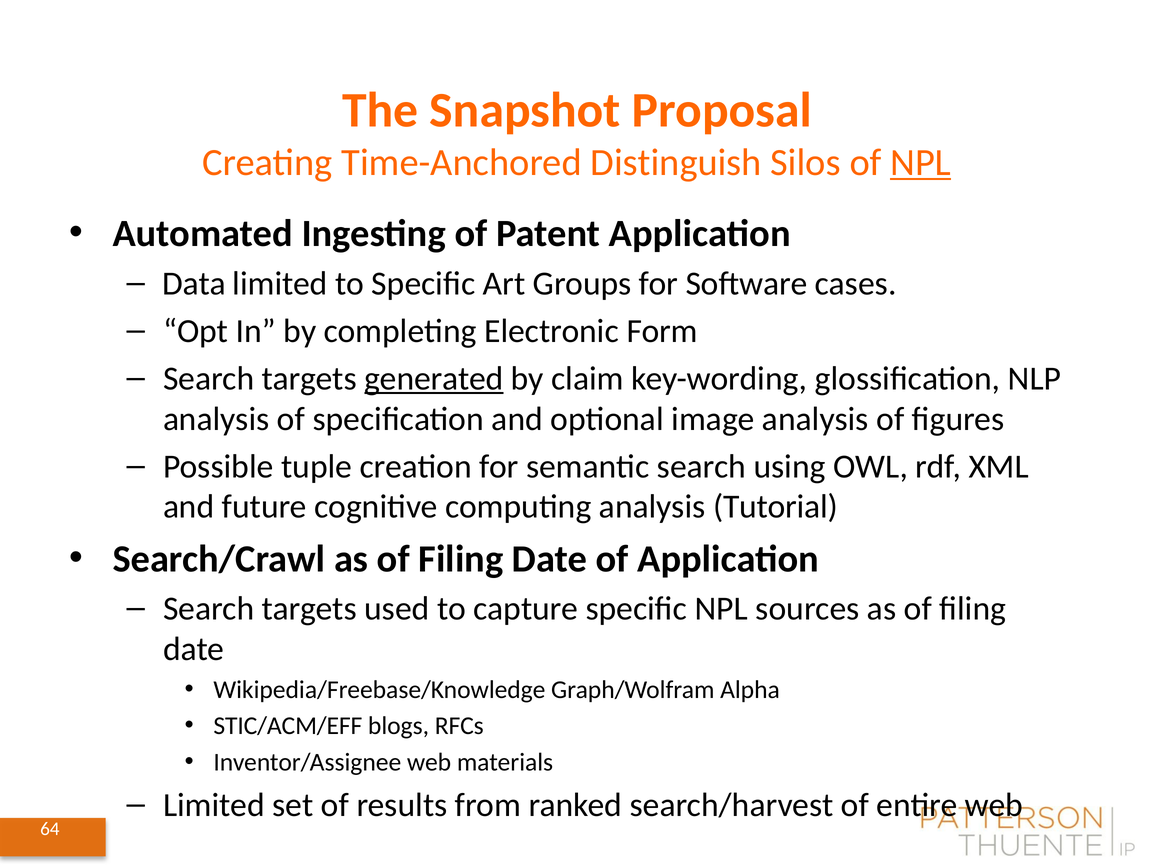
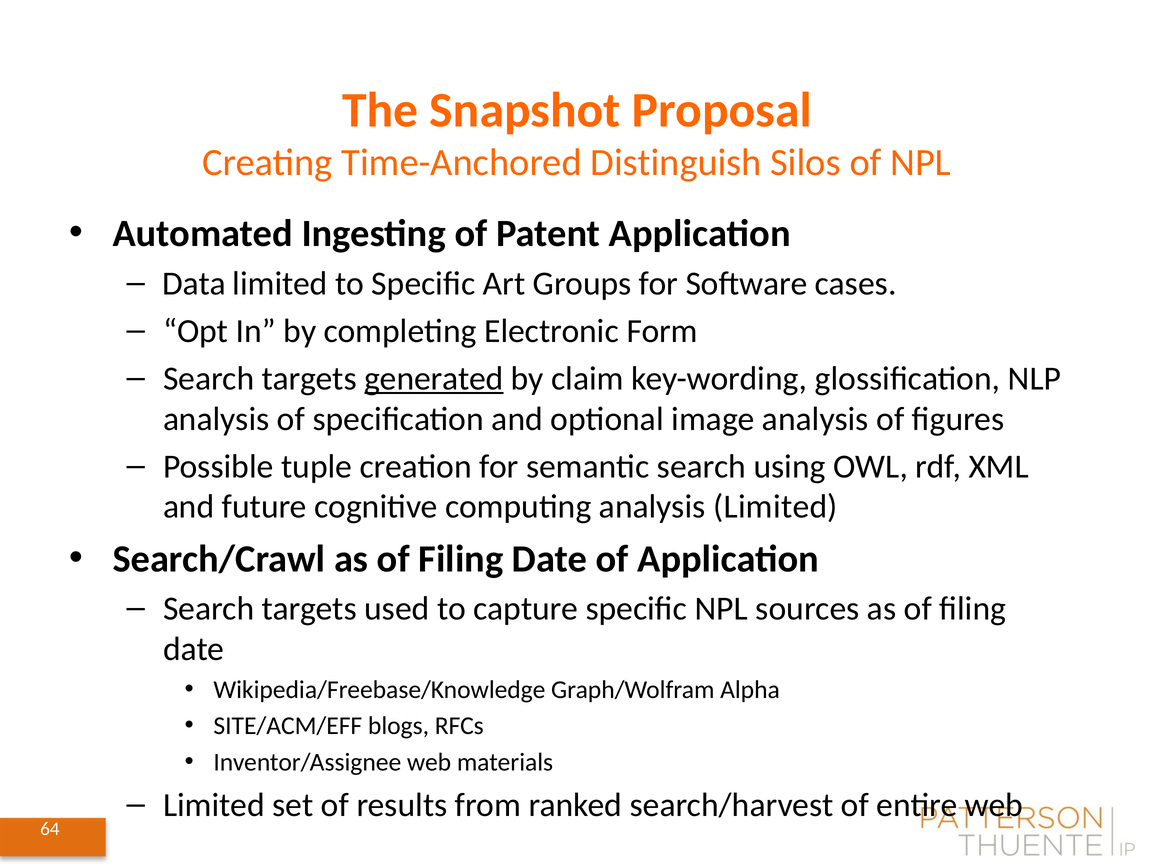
NPL at (921, 162) underline: present -> none
analysis Tutorial: Tutorial -> Limited
STIC/ACM/EFF: STIC/ACM/EFF -> SITE/ACM/EFF
